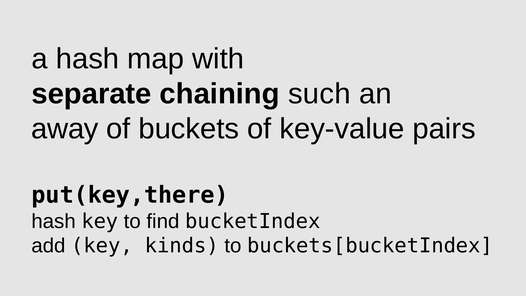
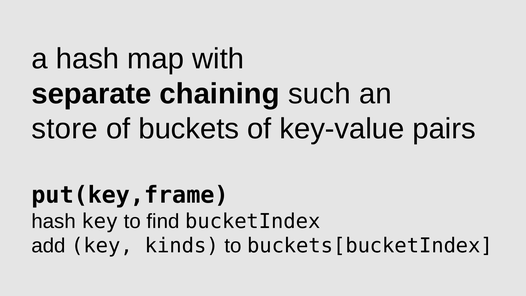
away: away -> store
put(key,there: put(key,there -> put(key,frame
